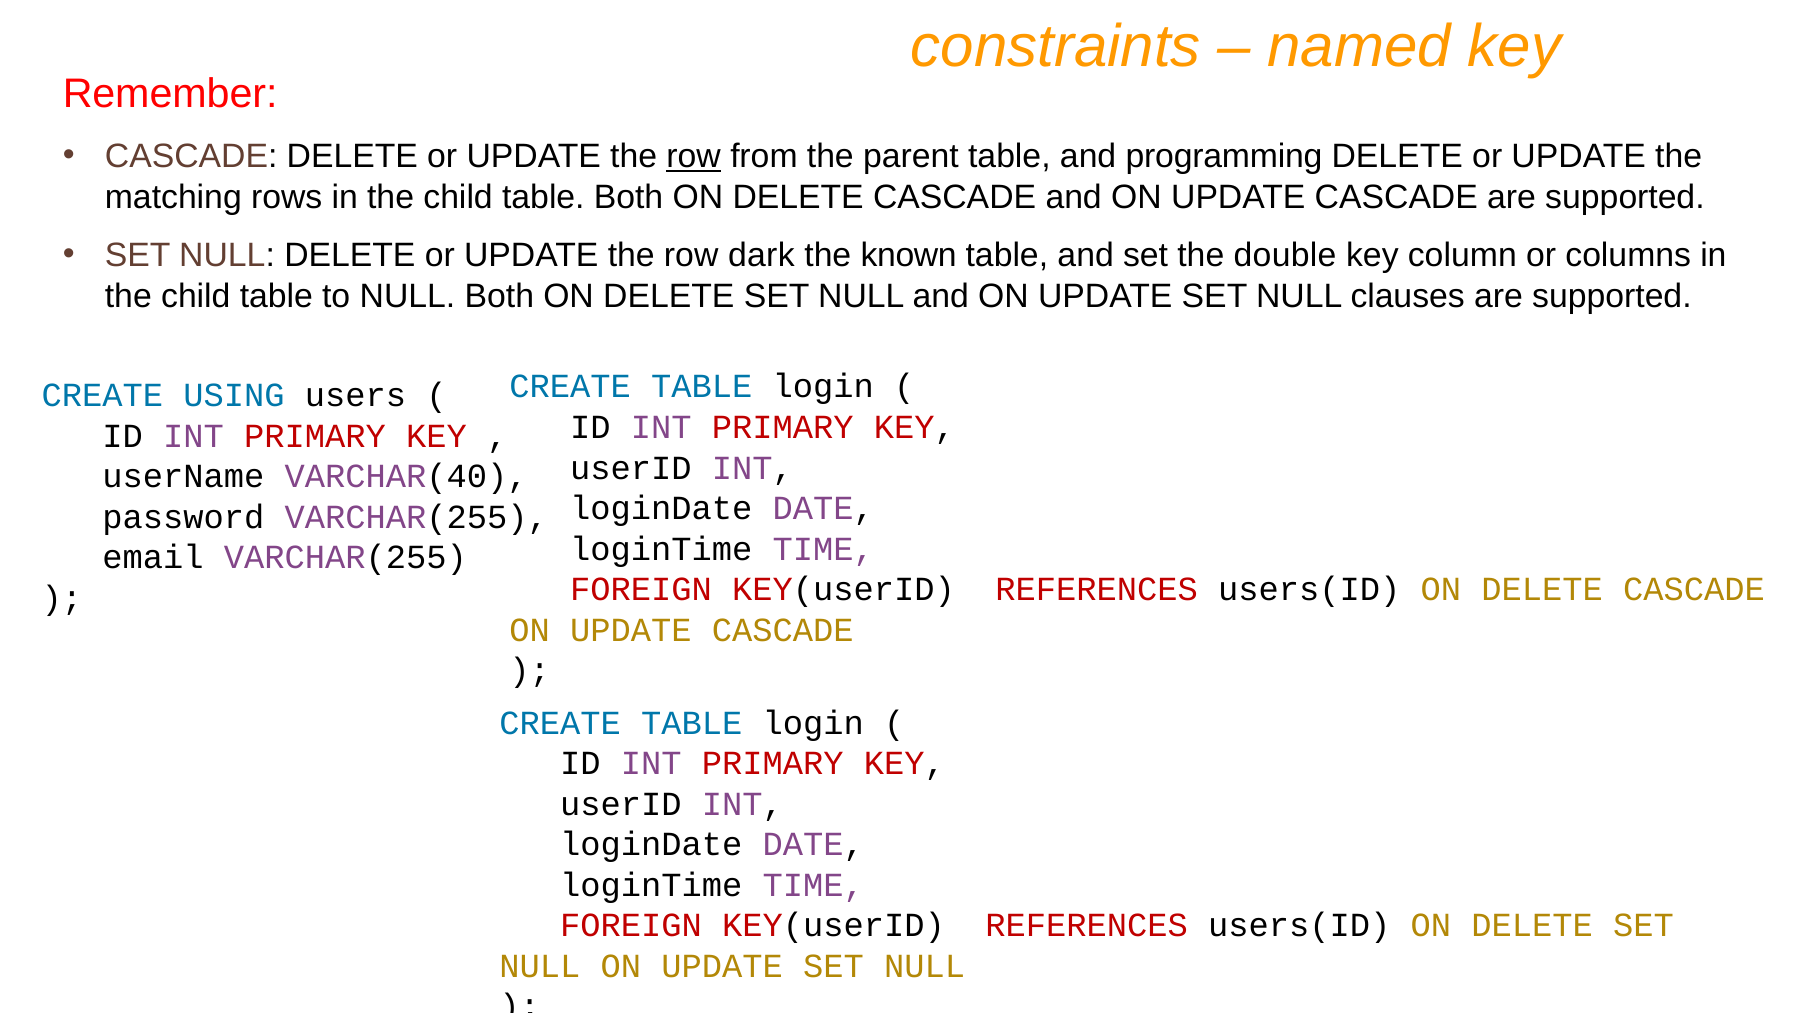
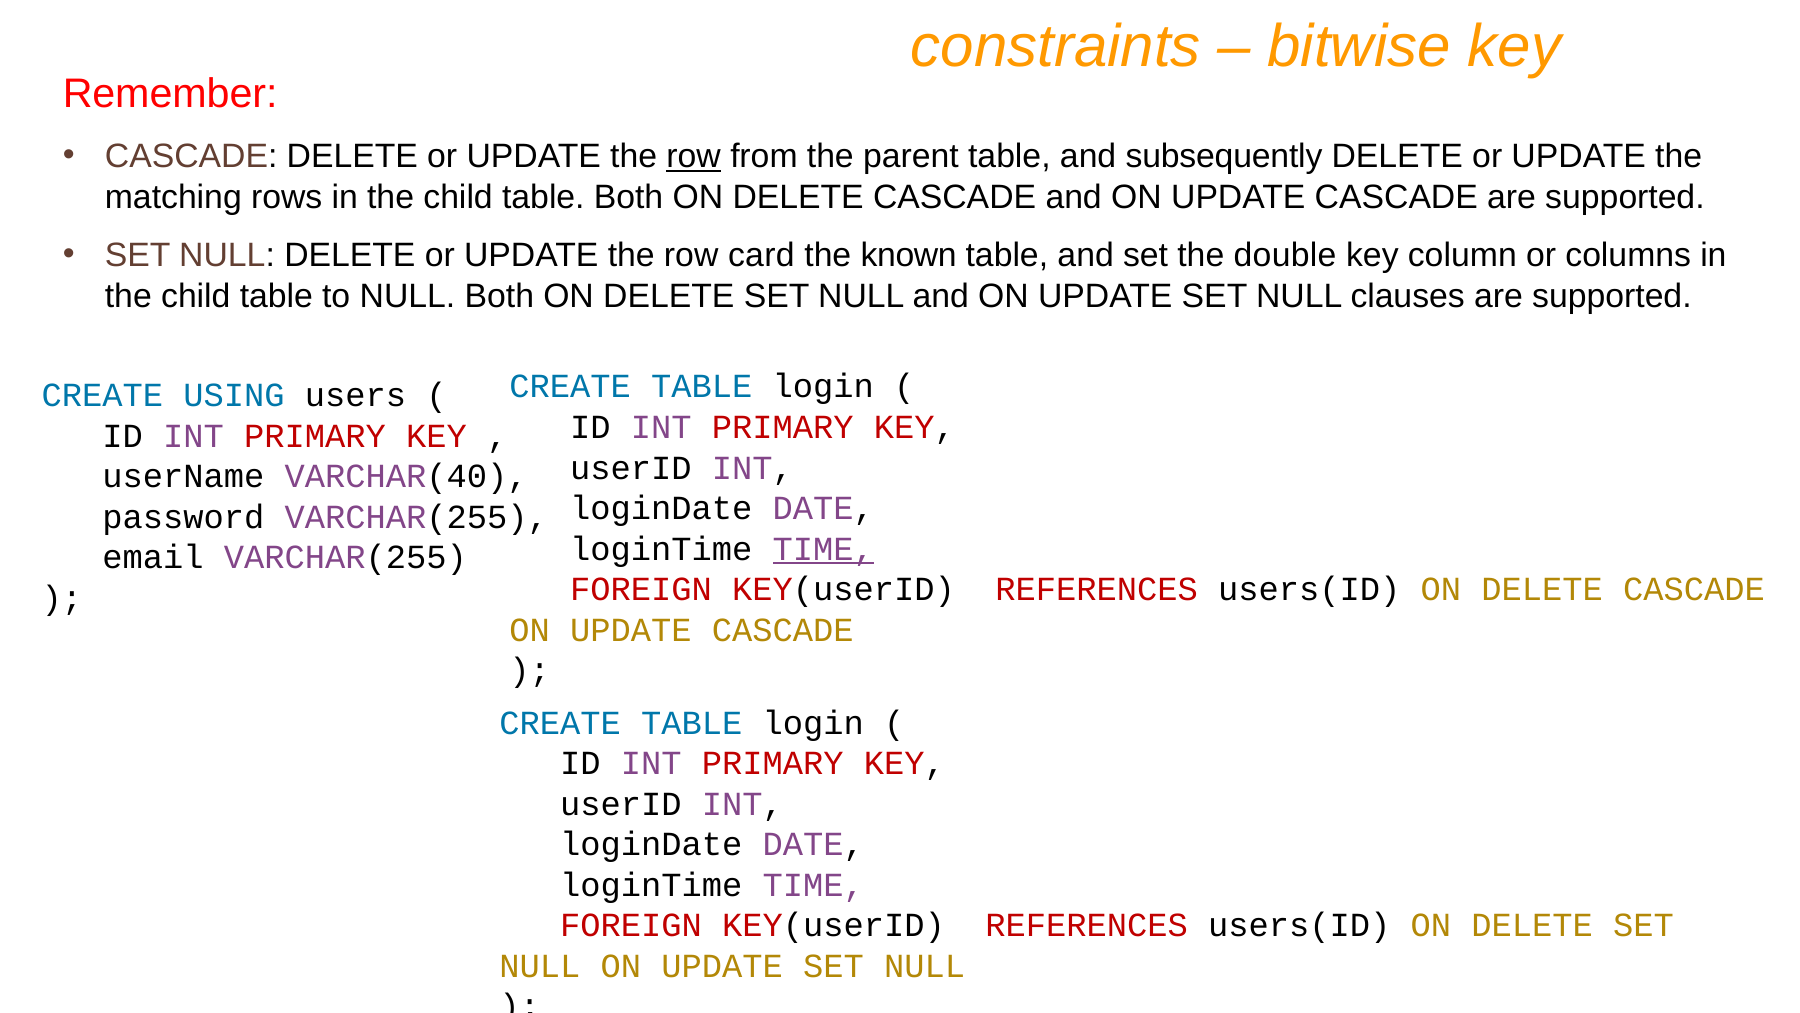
named: named -> bitwise
programming: programming -> subsequently
dark: dark -> card
TIME at (823, 549) underline: none -> present
